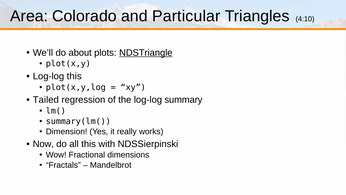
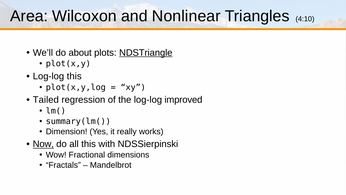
Colorado: Colorado -> Wilcoxon
Particular: Particular -> Nonlinear
summary: summary -> improved
Now underline: none -> present
